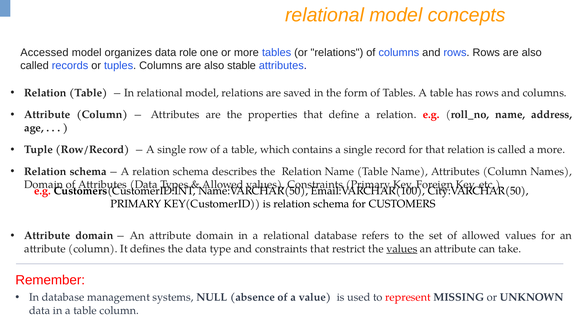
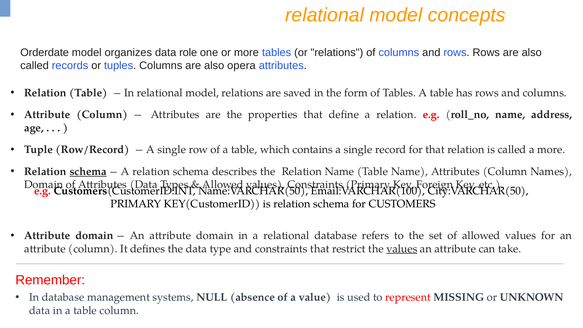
Accessed: Accessed -> Orderdate
stable: stable -> opera
schema at (88, 172) underline: none -> present
